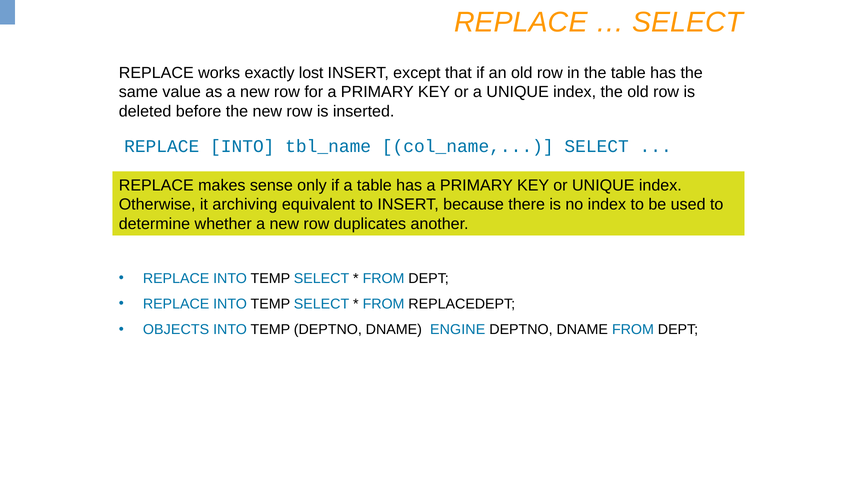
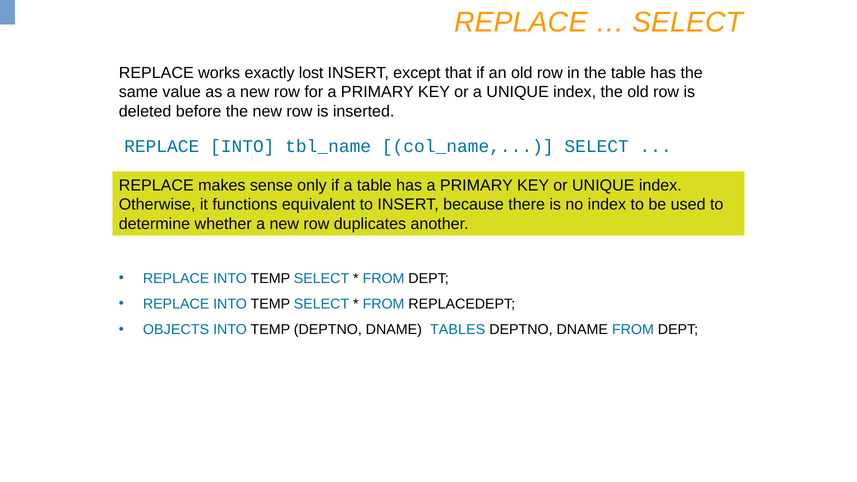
archiving: archiving -> functions
ENGINE: ENGINE -> TABLES
